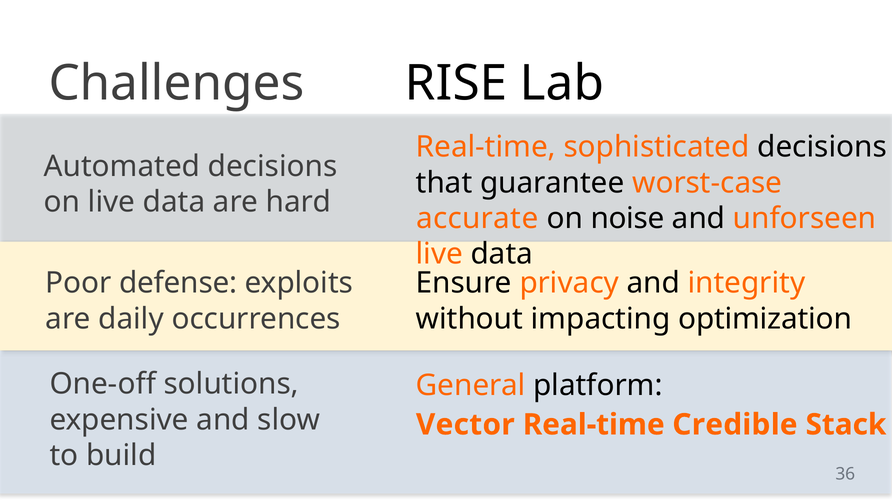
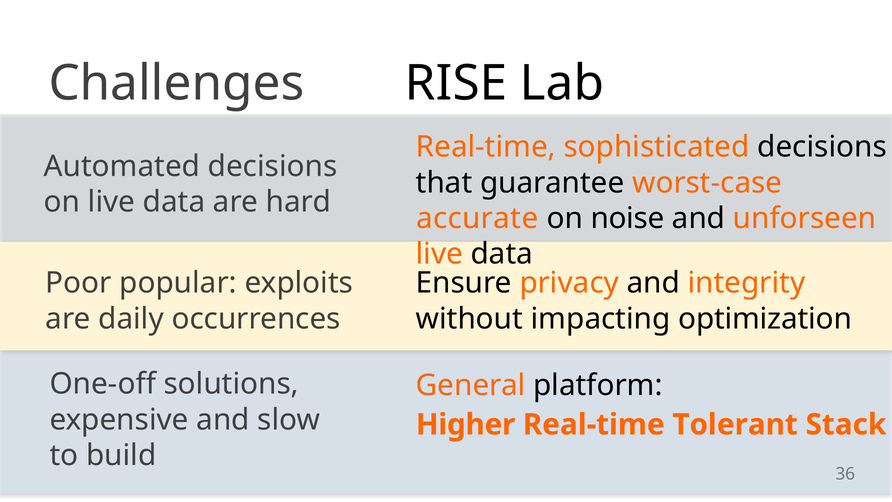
defense: defense -> popular
Vector: Vector -> Higher
Credible: Credible -> Tolerant
